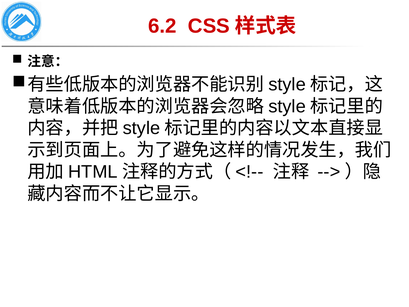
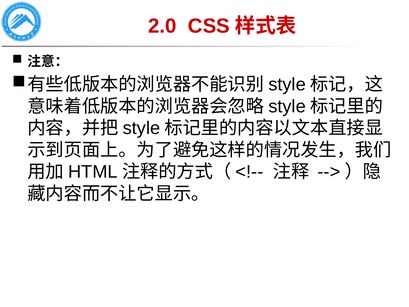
6.2: 6.2 -> 2.0
